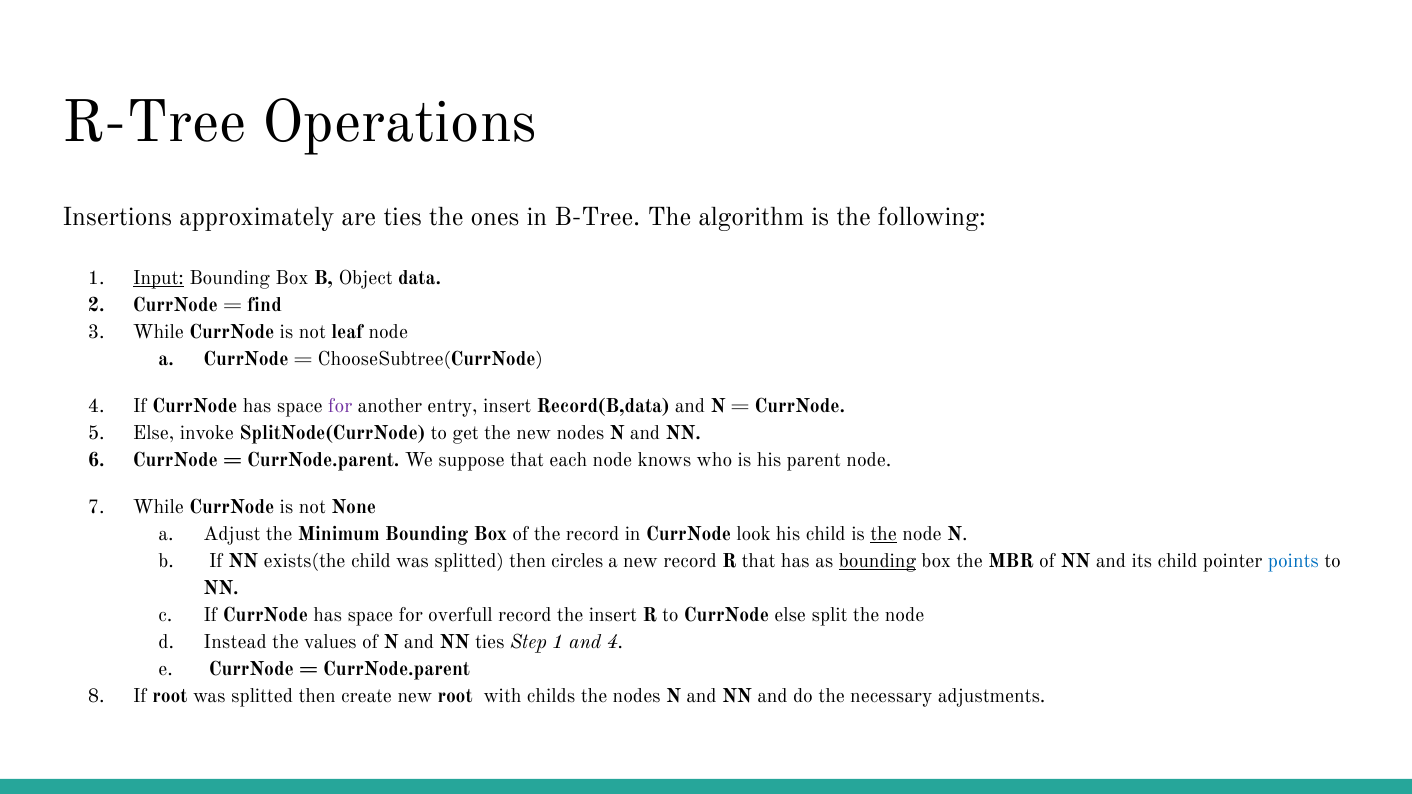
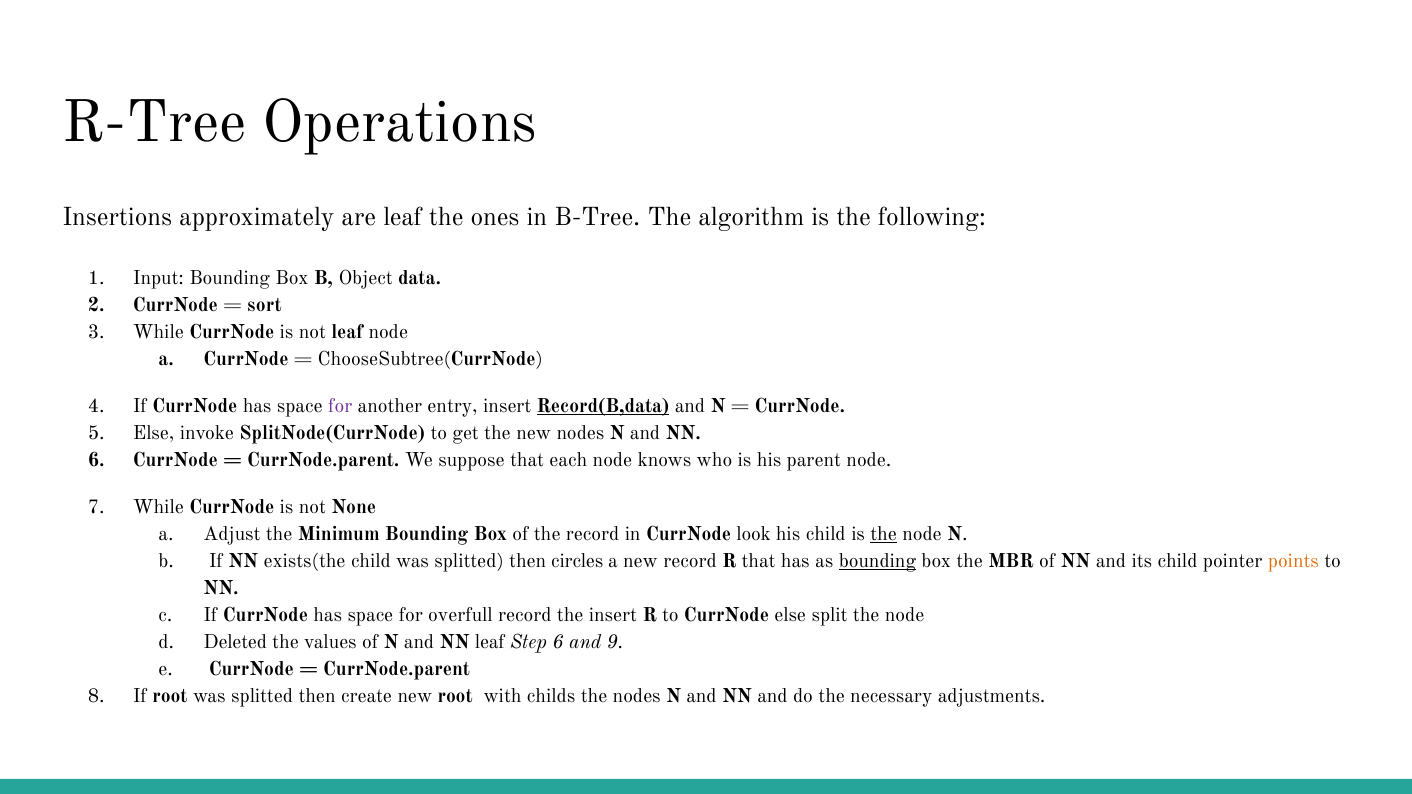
are ties: ties -> leaf
Input underline: present -> none
find: find -> sort
Record(B,data underline: none -> present
points colour: blue -> orange
Instead: Instead -> Deleted
NN ties: ties -> leaf
Step 1: 1 -> 6
and 4: 4 -> 9
